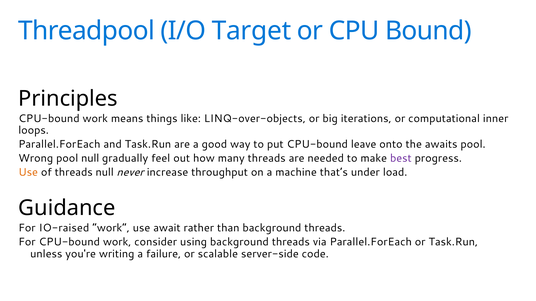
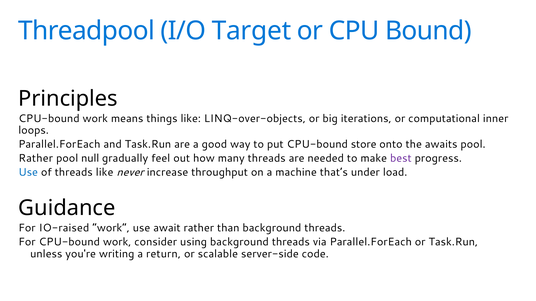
leave: leave -> store
Wrong at (36, 158): Wrong -> Rather
Use at (28, 172) colour: orange -> blue
threads null: null -> like
failure: failure -> return
